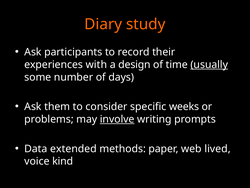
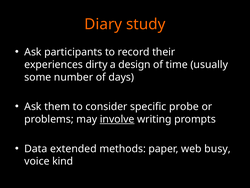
with: with -> dirty
usually underline: present -> none
weeks: weeks -> probe
lived: lived -> busy
